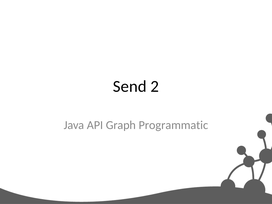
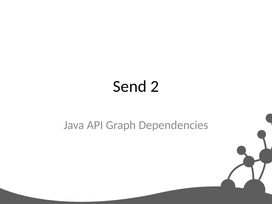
Programmatic: Programmatic -> Dependencies
